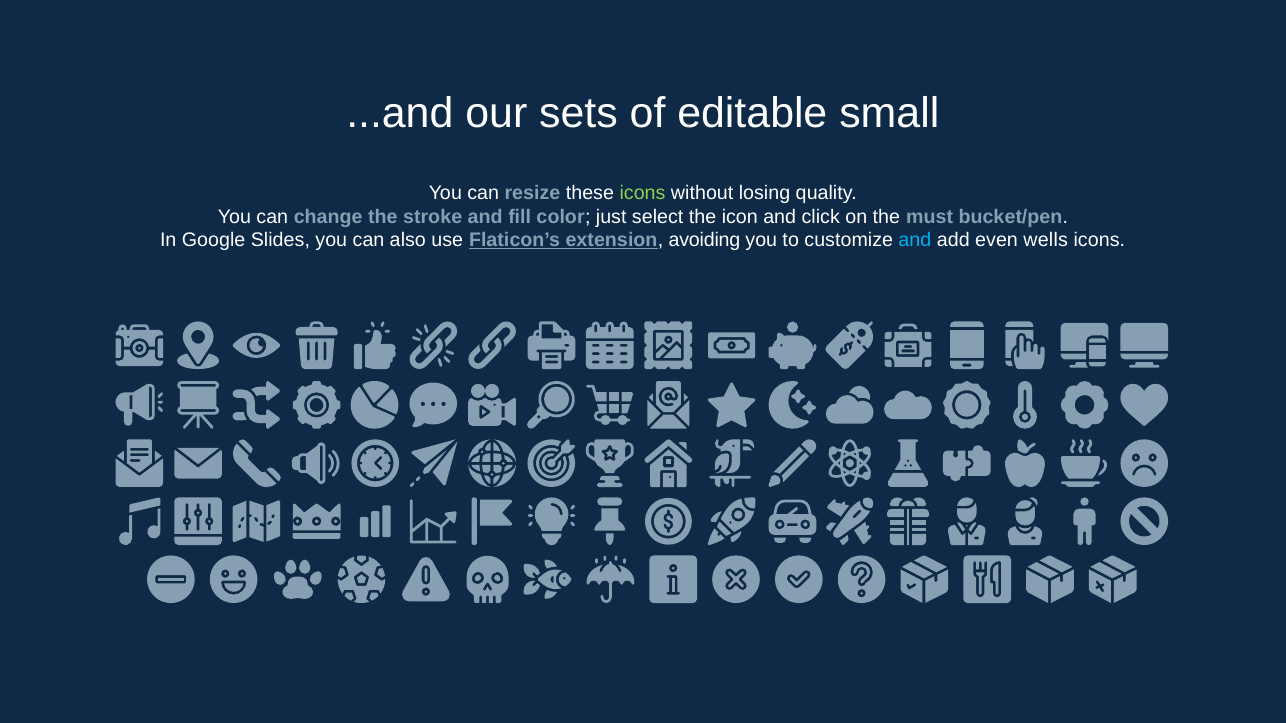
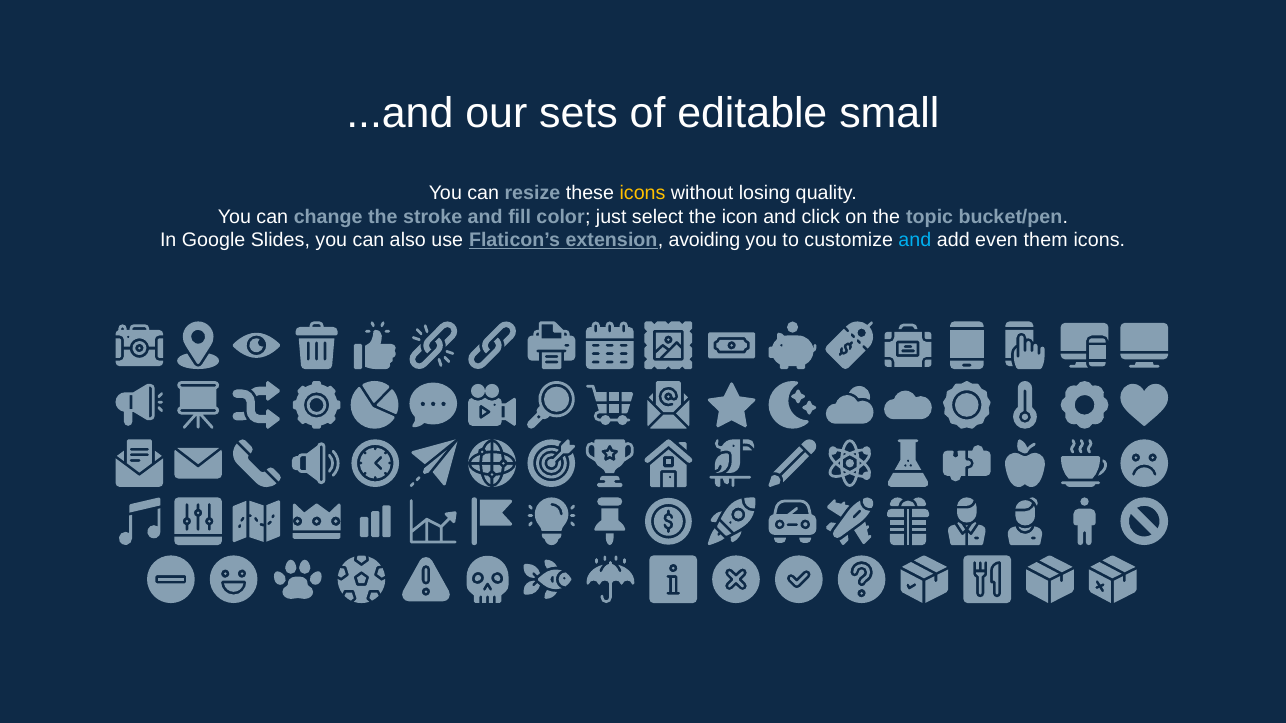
icons at (643, 193) colour: light green -> yellow
must: must -> topic
wells: wells -> them
